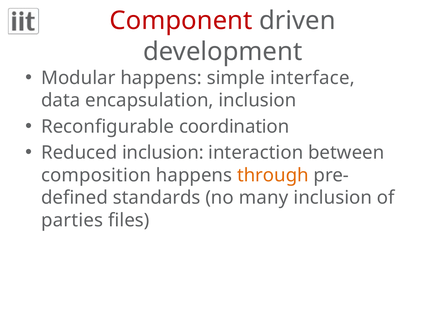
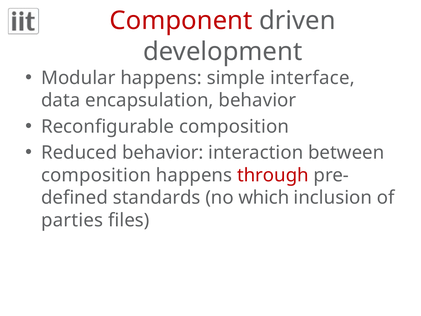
encapsulation inclusion: inclusion -> behavior
Reconfigurable coordination: coordination -> composition
Reduced inclusion: inclusion -> behavior
through colour: orange -> red
many: many -> which
